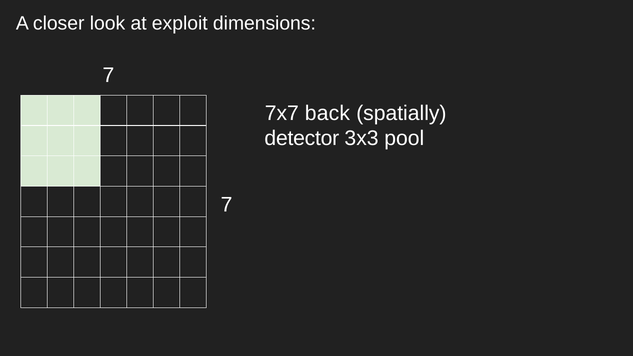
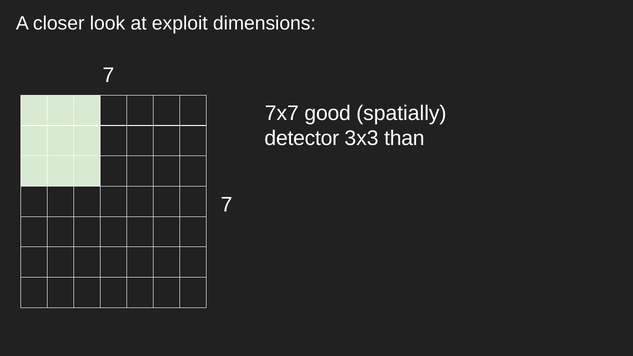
back: back -> good
pool: pool -> than
